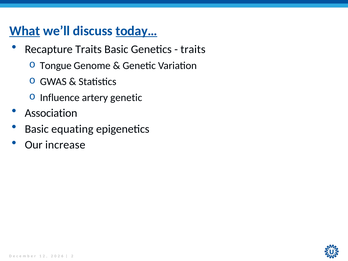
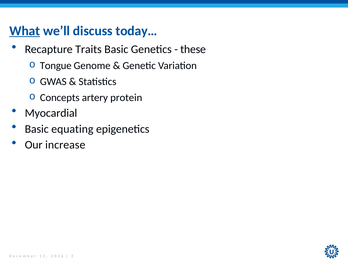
today… underline: present -> none
traits at (193, 49): traits -> these
Influence: Influence -> Concepts
artery genetic: genetic -> protein
Association: Association -> Myocardial
